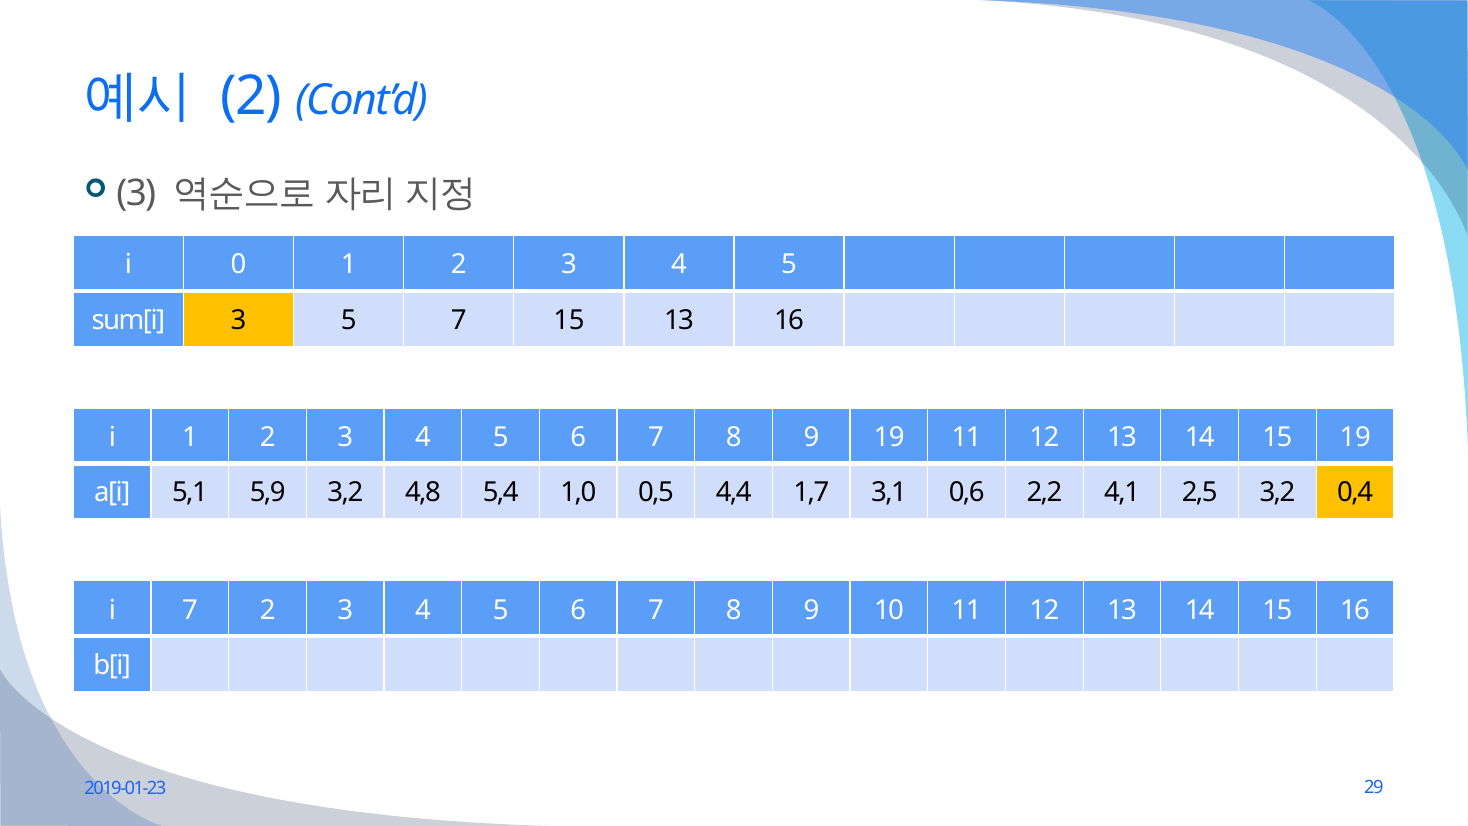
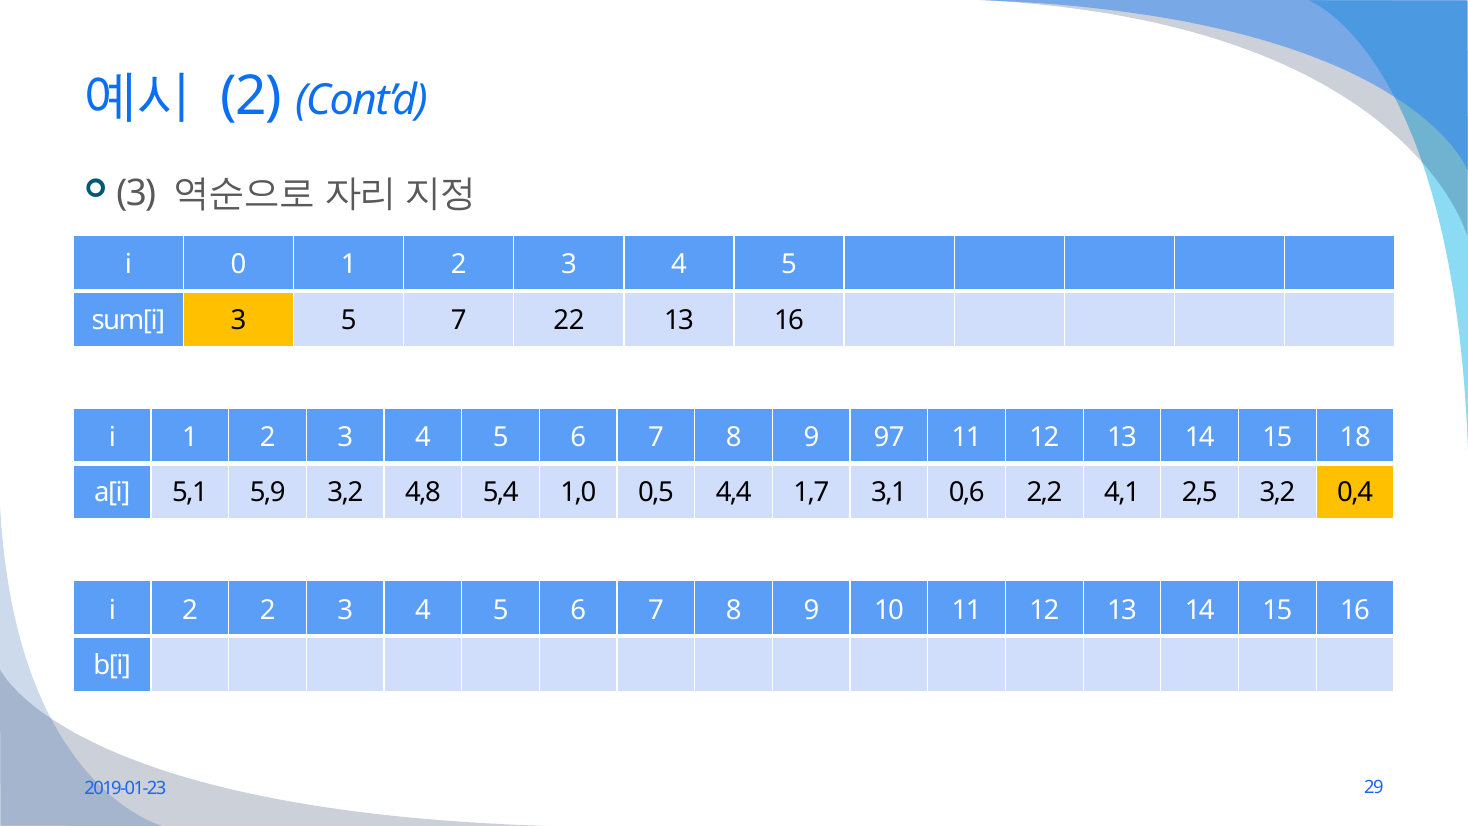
7 15: 15 -> 22
9 19: 19 -> 97
15 19: 19 -> 18
i 7: 7 -> 2
